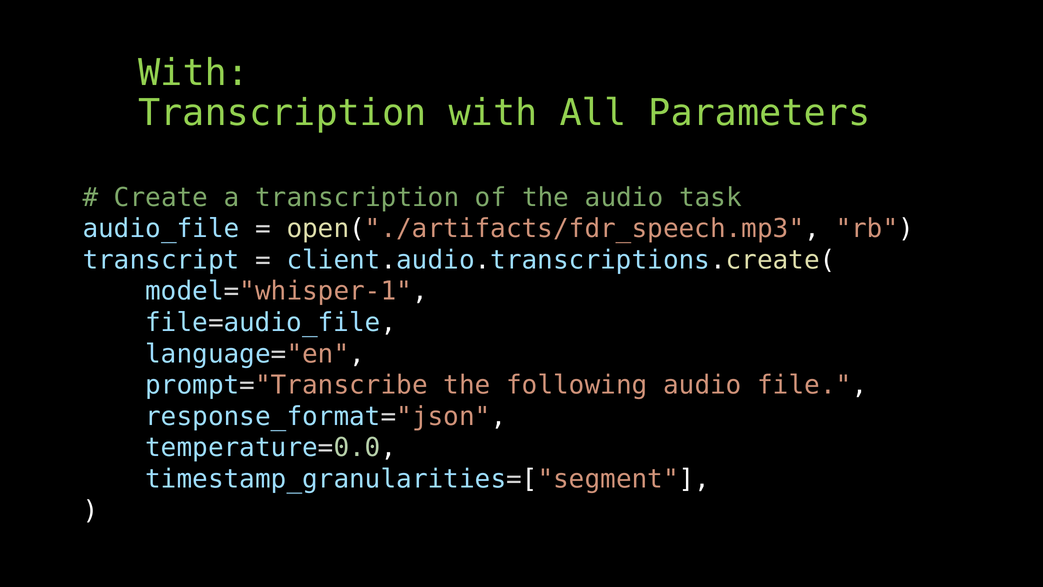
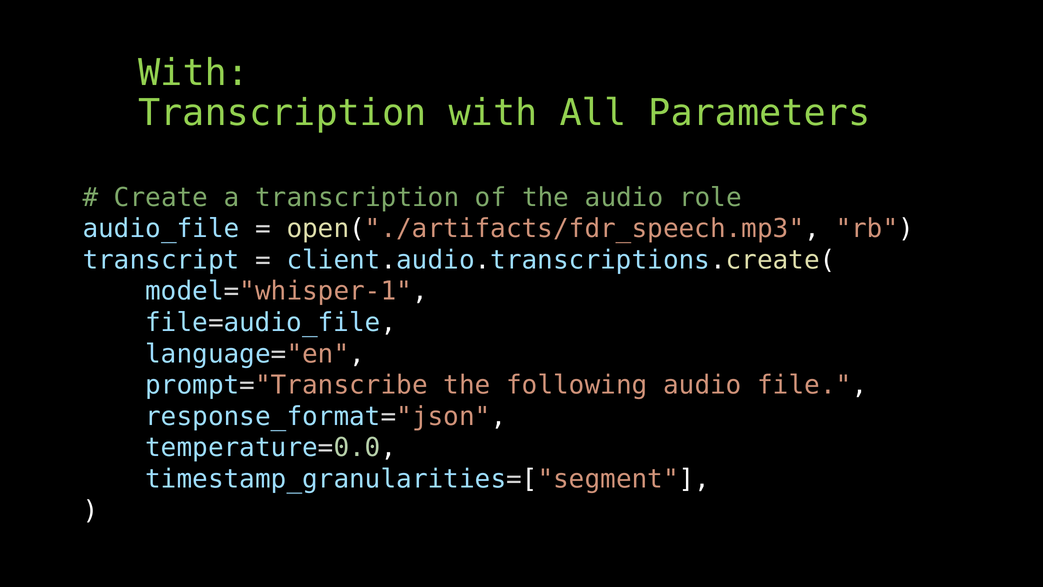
task: task -> role
